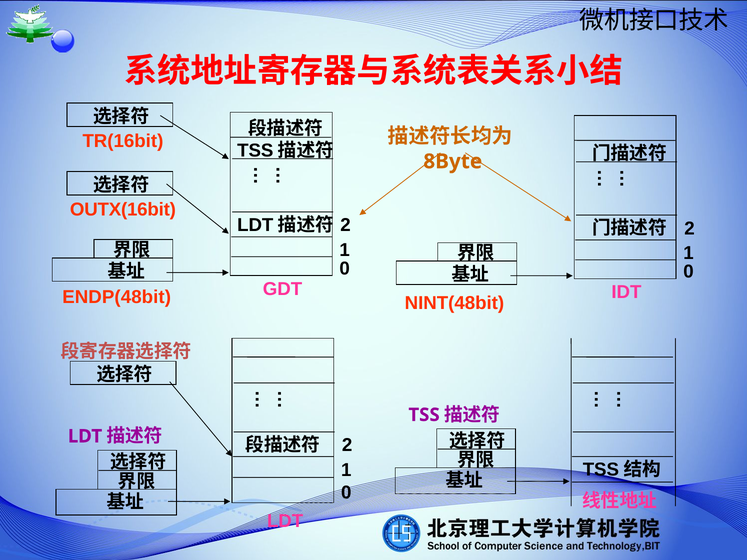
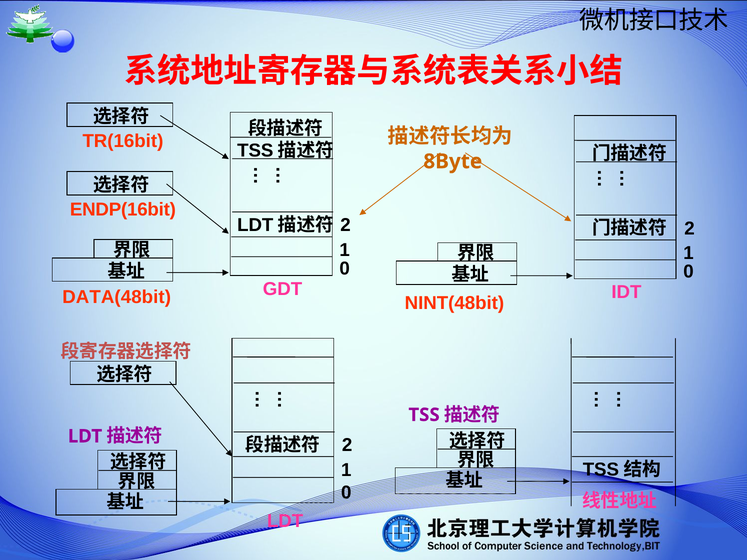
OUTX(16bit: OUTX(16bit -> ENDP(16bit
ENDP(48bit: ENDP(48bit -> DATA(48bit
